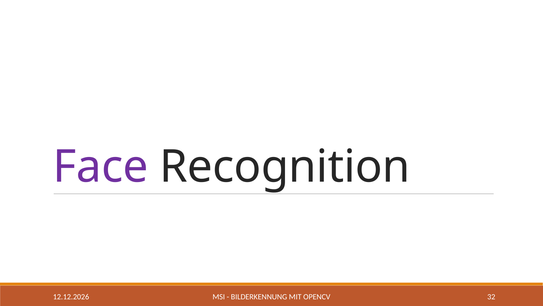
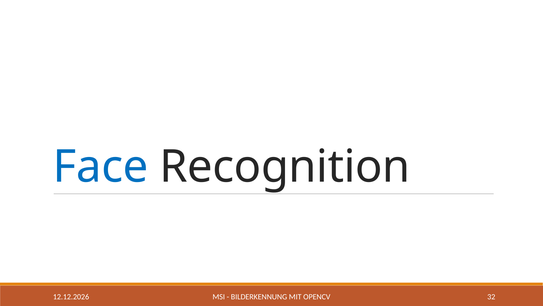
Face colour: purple -> blue
